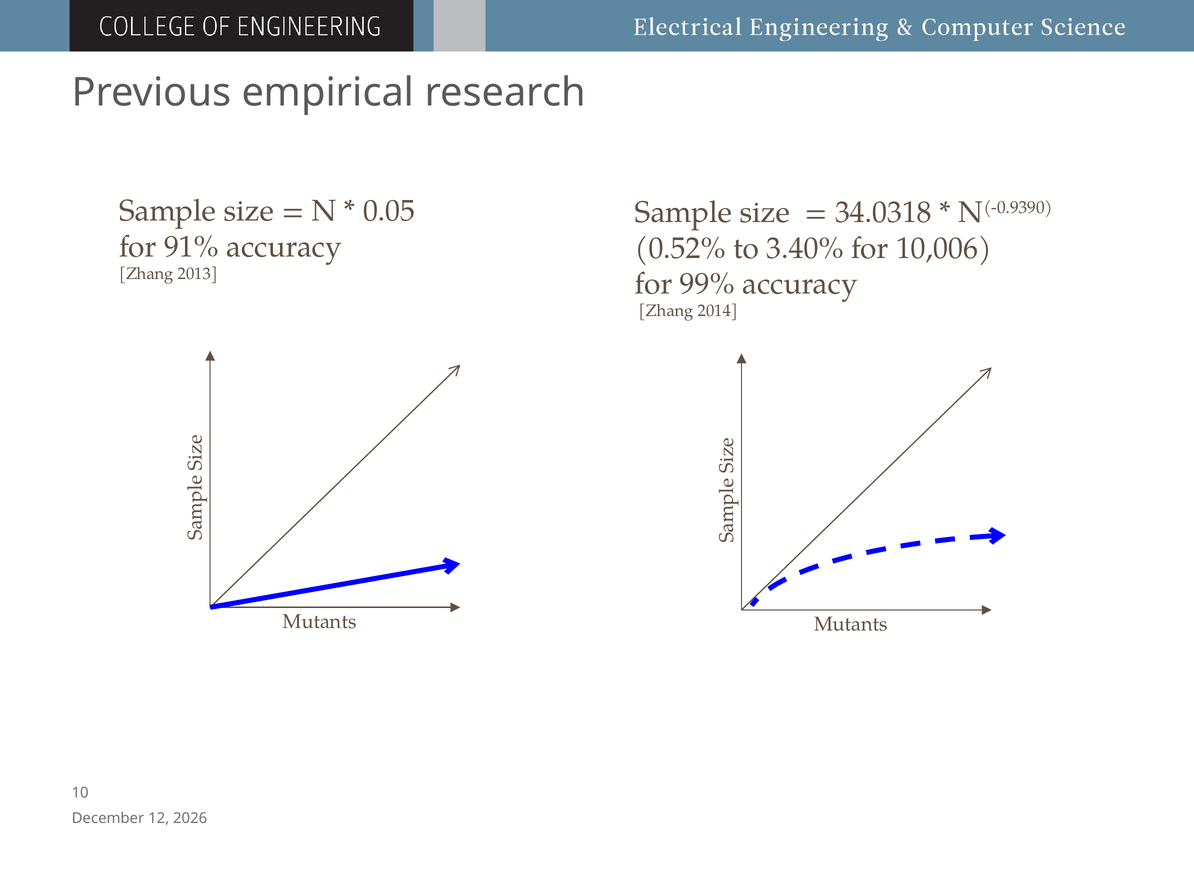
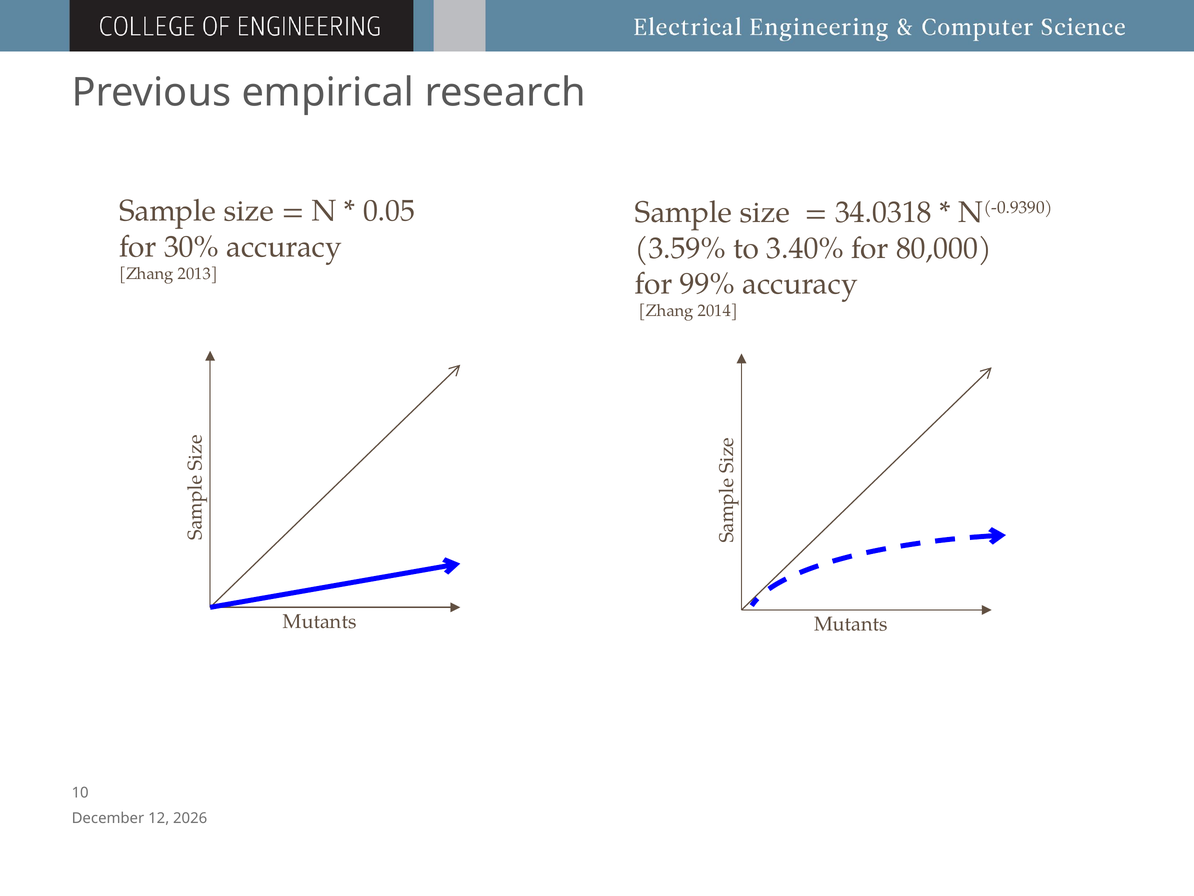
91%: 91% -> 30%
0.52%: 0.52% -> 3.59%
10,006: 10,006 -> 80,000
